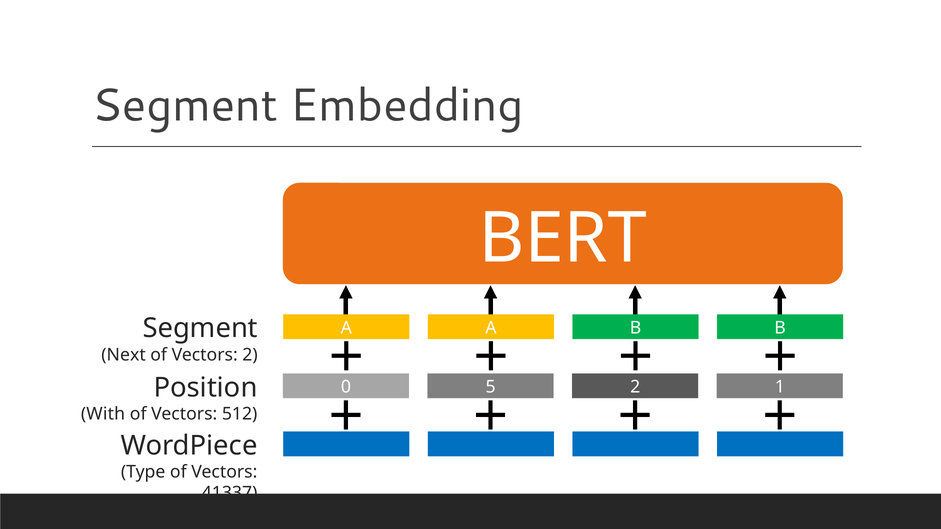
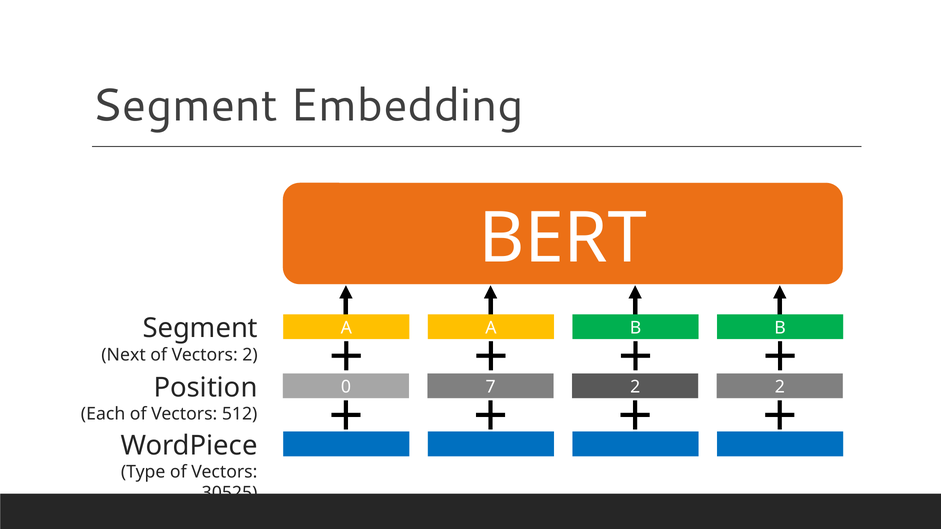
5: 5 -> 7
2 1: 1 -> 2
With: With -> Each
41337: 41337 -> 30525
